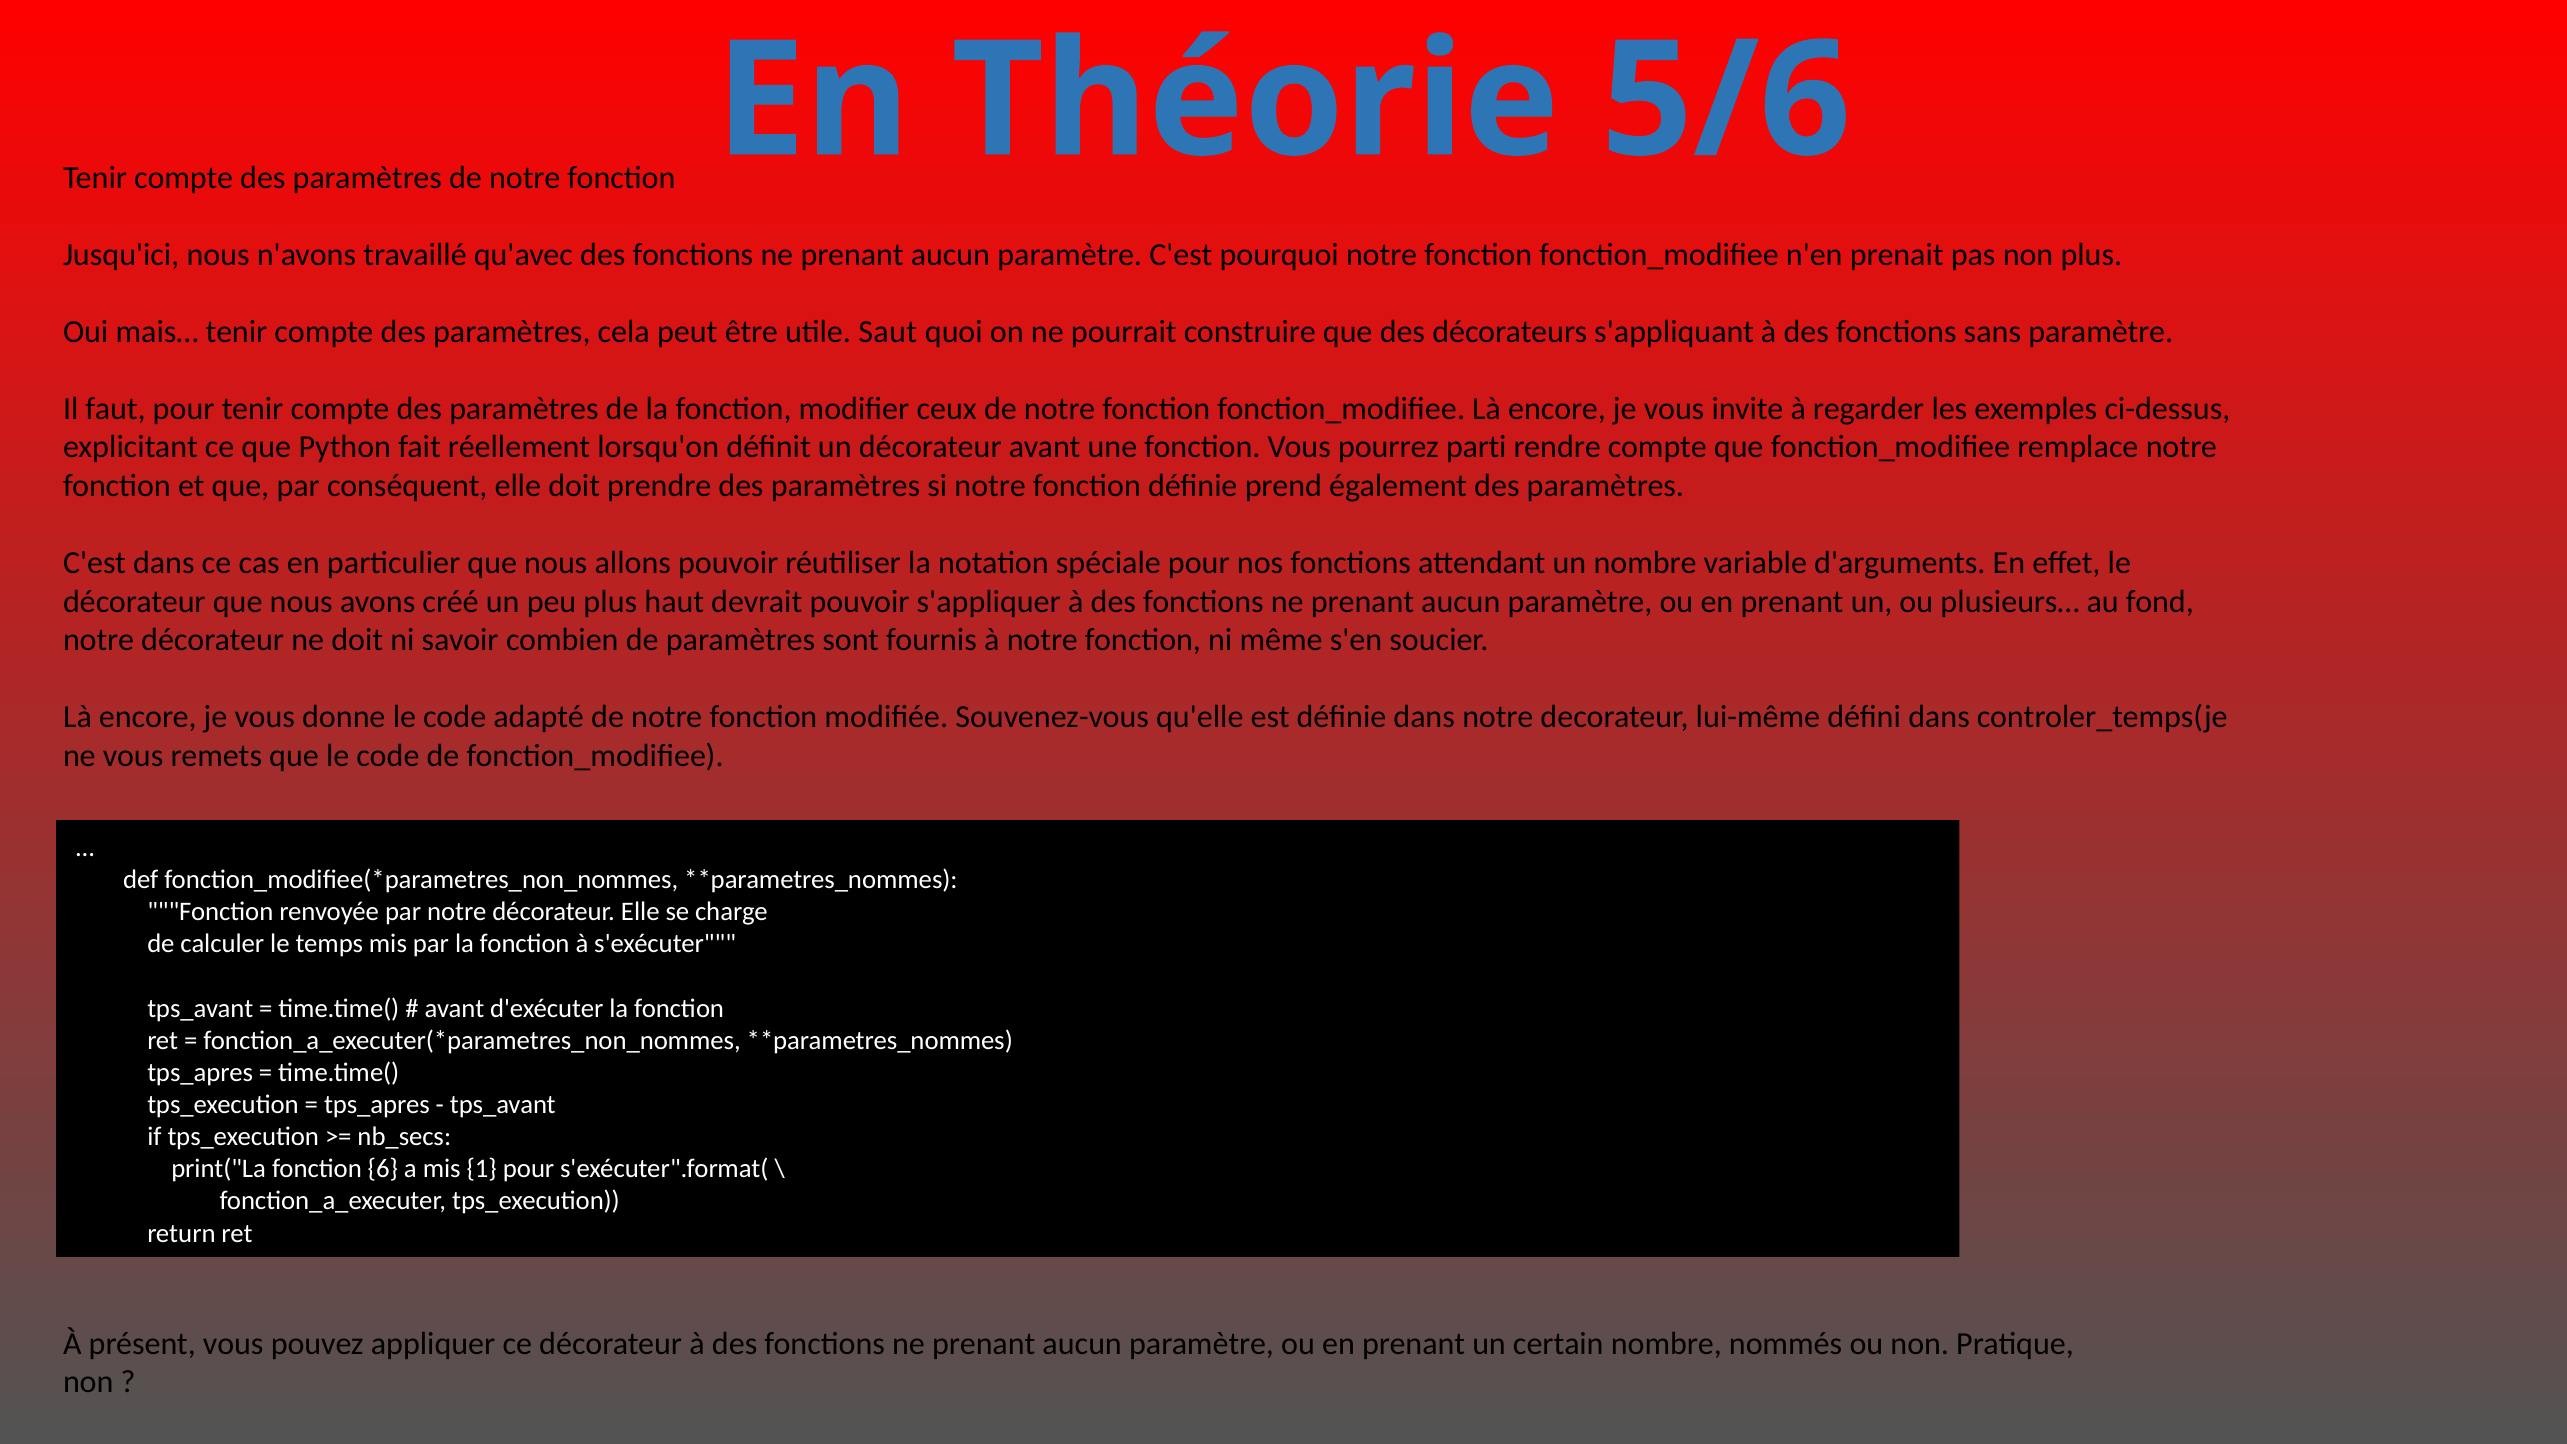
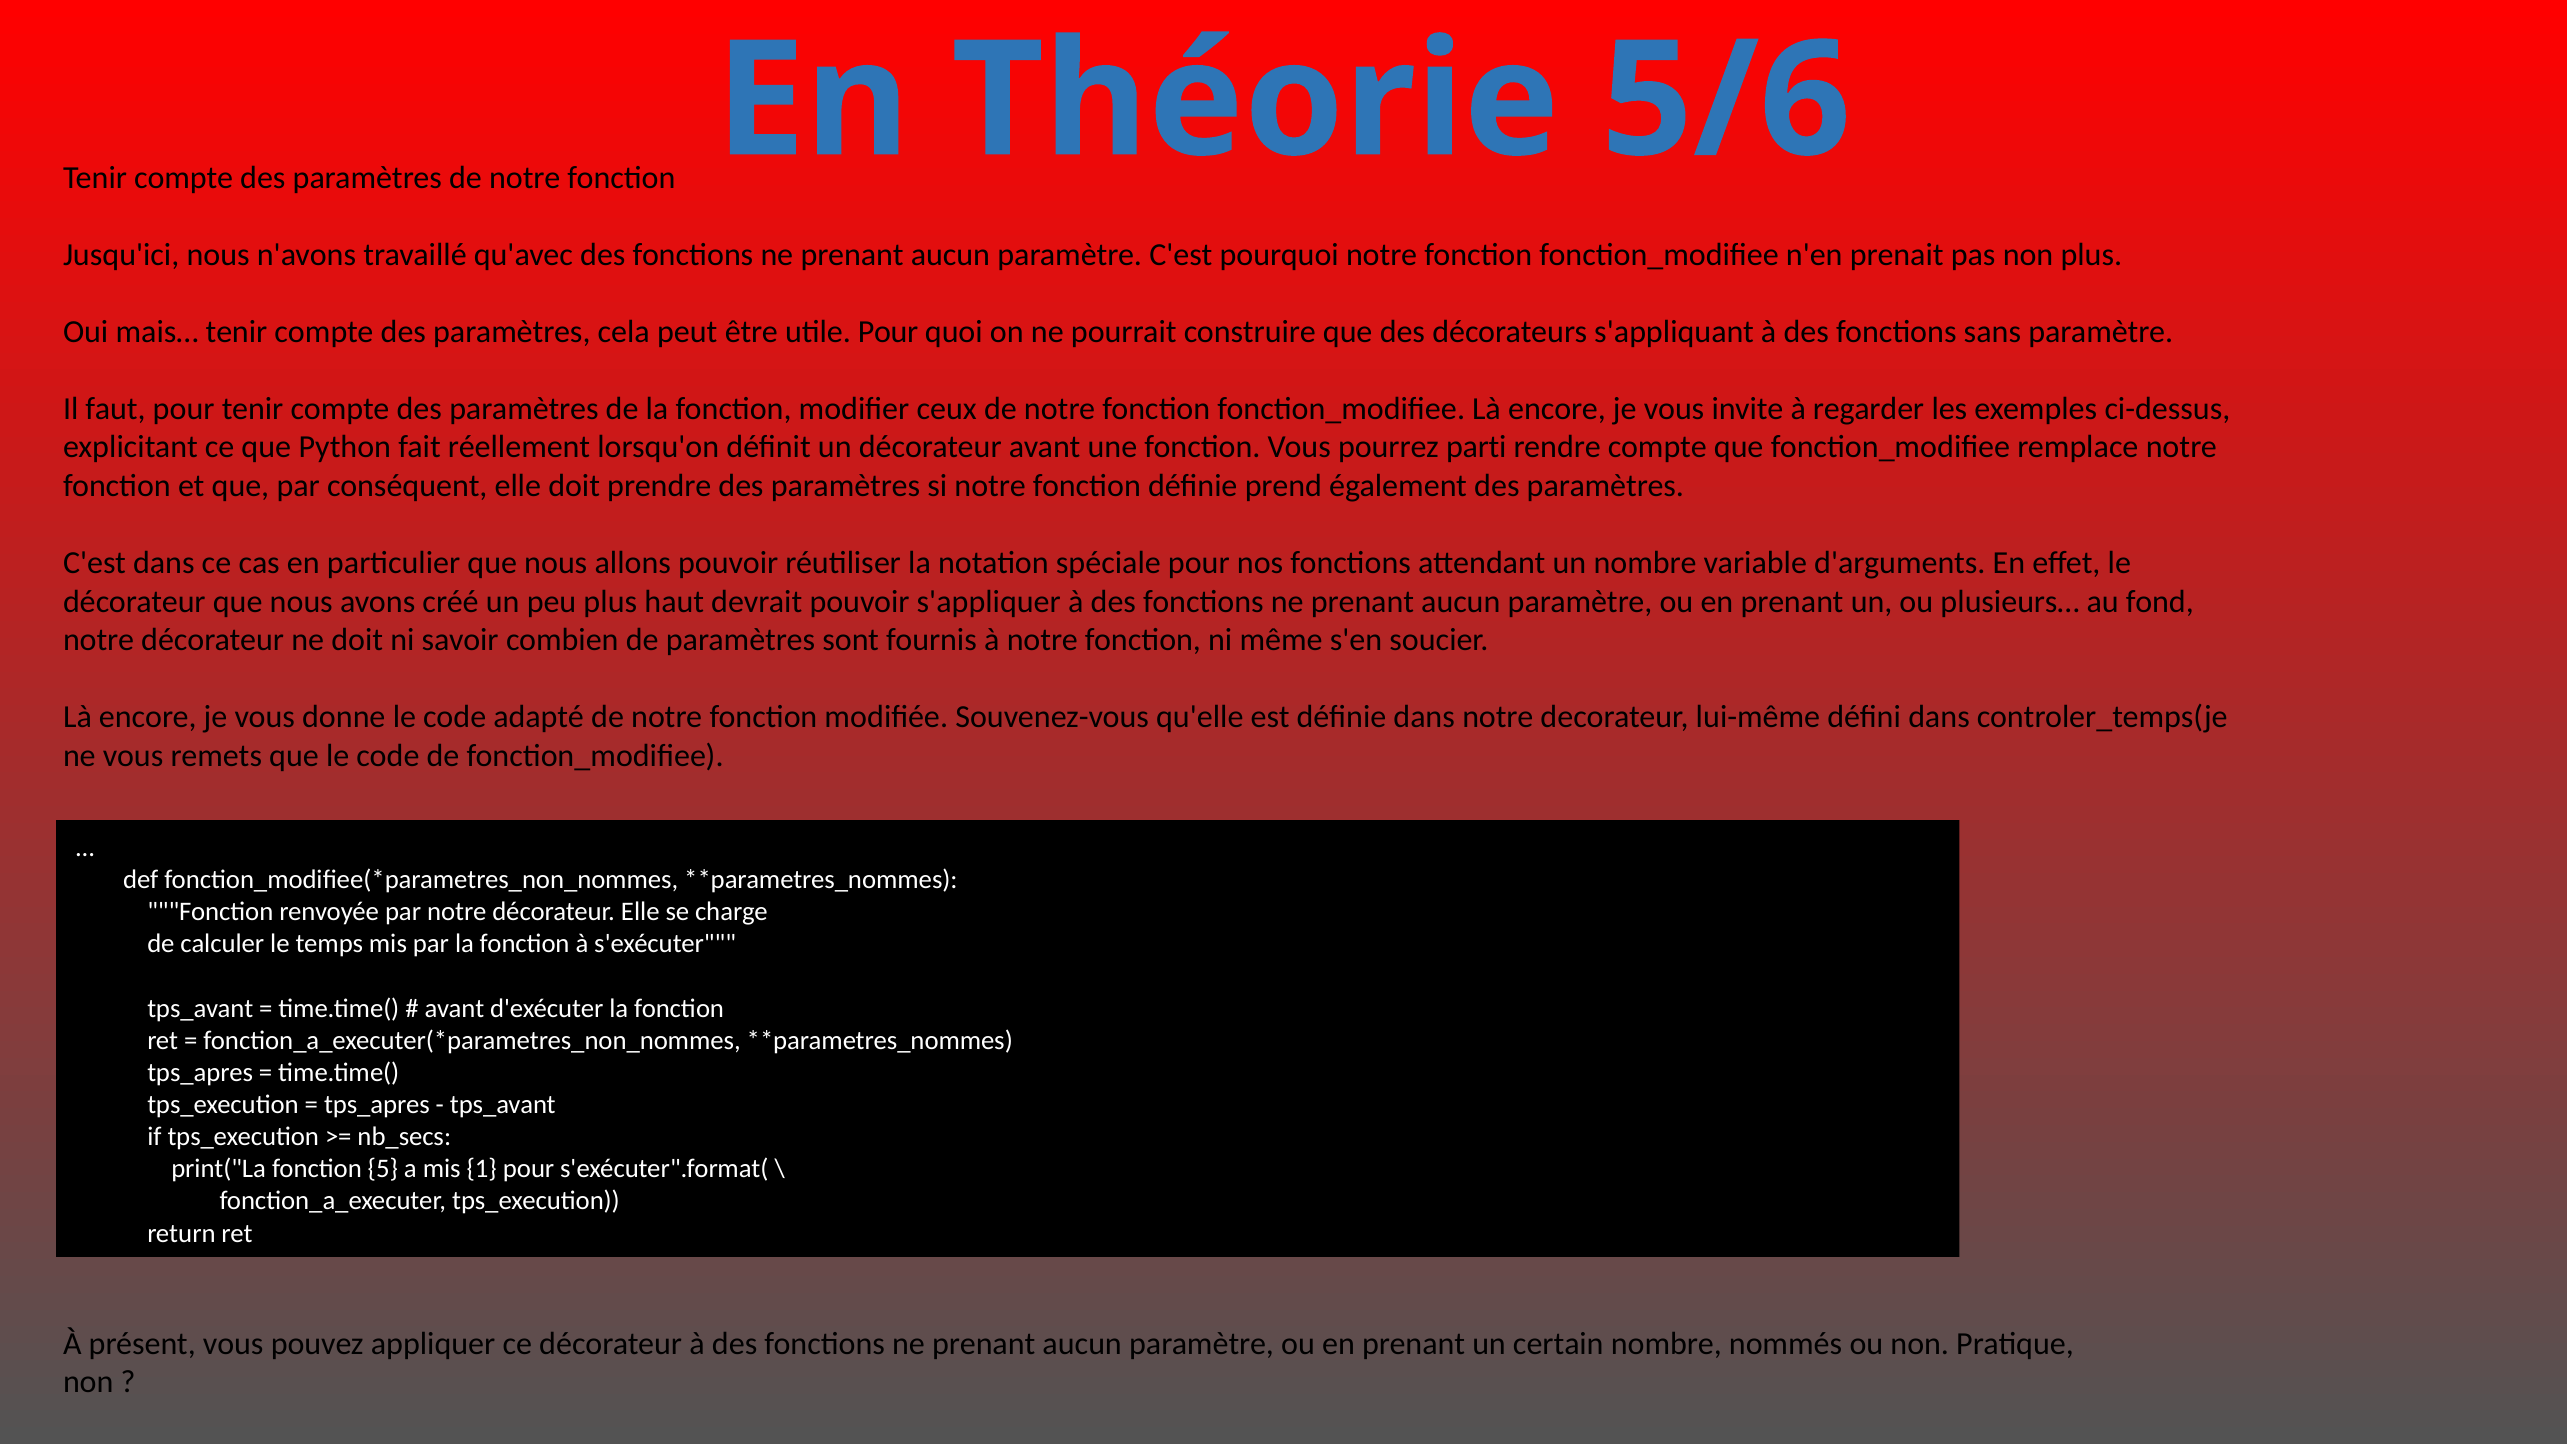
utile Saut: Saut -> Pour
6: 6 -> 5
